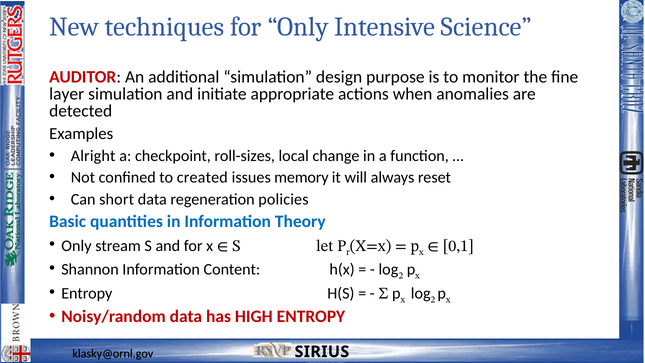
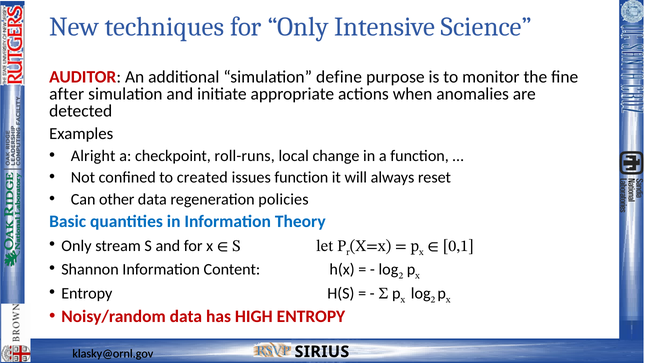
design: design -> define
layer: layer -> after
roll-sizes: roll-sizes -> roll-runs
issues memory: memory -> function
short: short -> other
